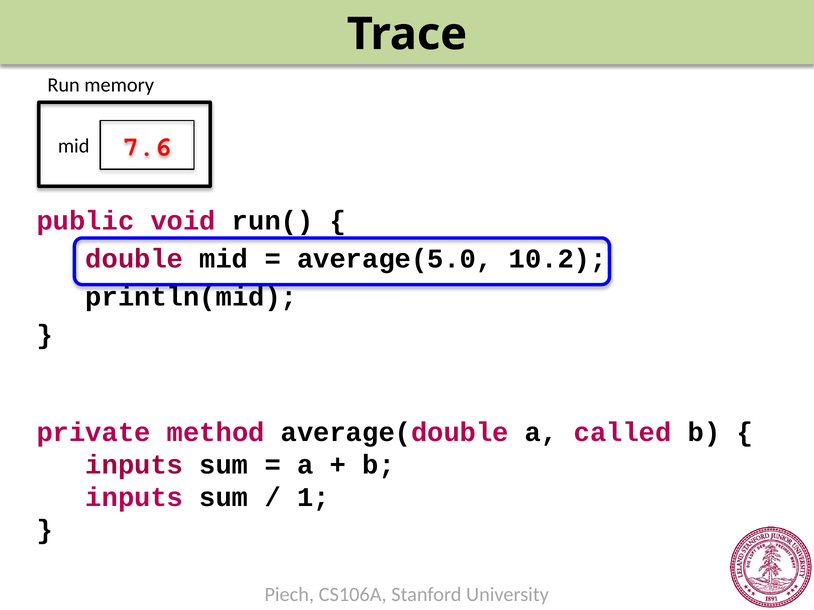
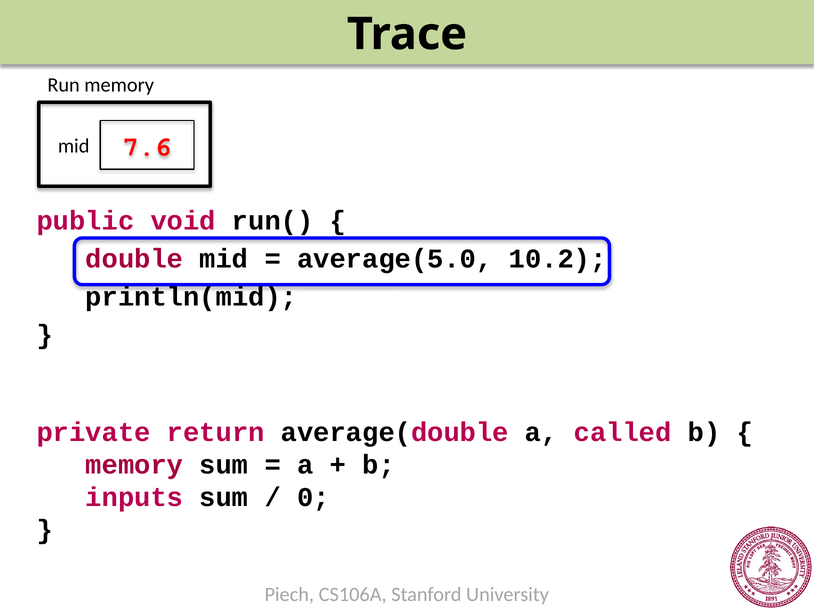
method: method -> return
inputs at (134, 465): inputs -> memory
1: 1 -> 0
